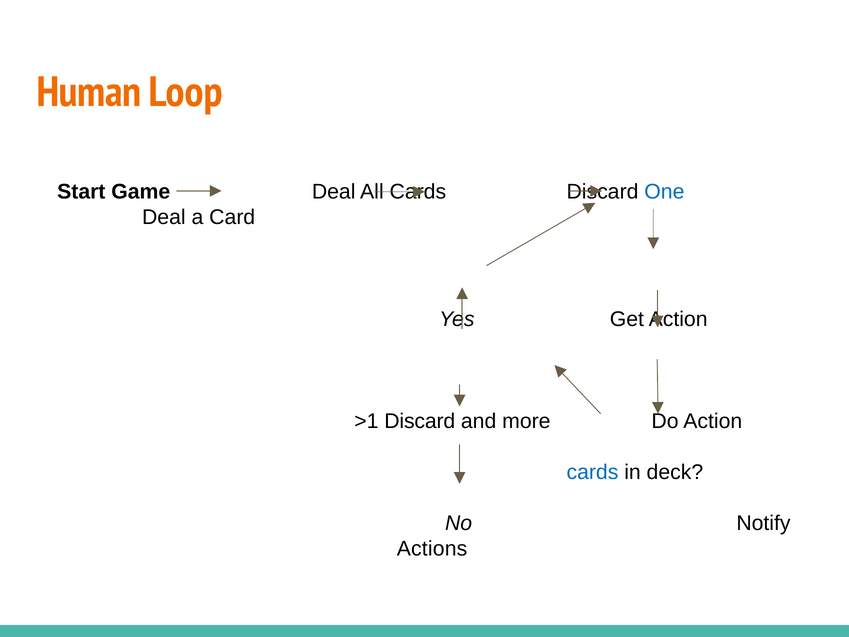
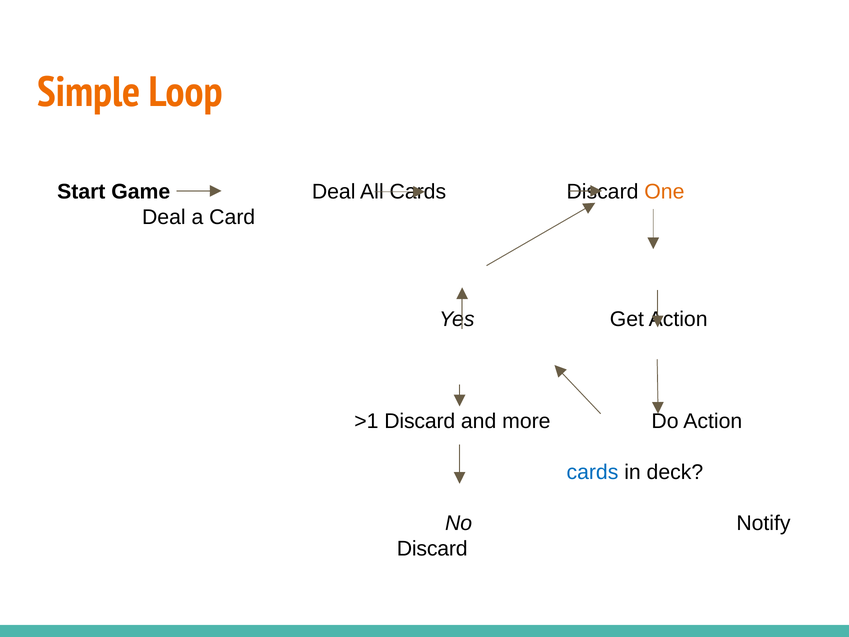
Human: Human -> Simple
One colour: blue -> orange
Actions at (432, 548): Actions -> Discard
